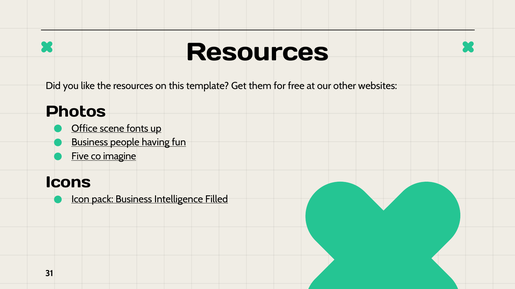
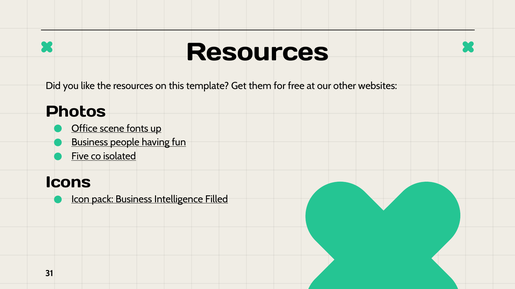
imagine: imagine -> isolated
